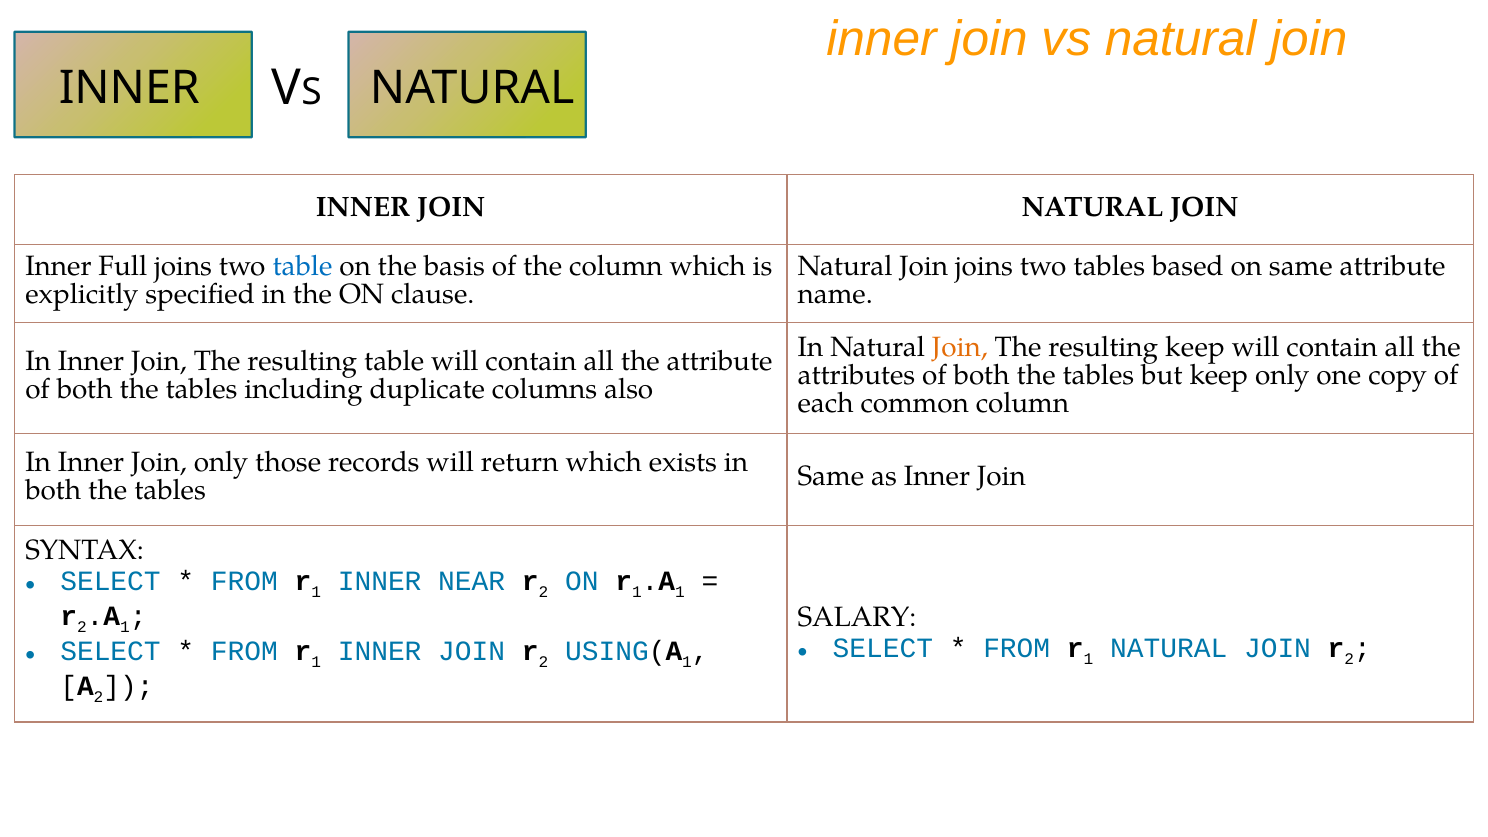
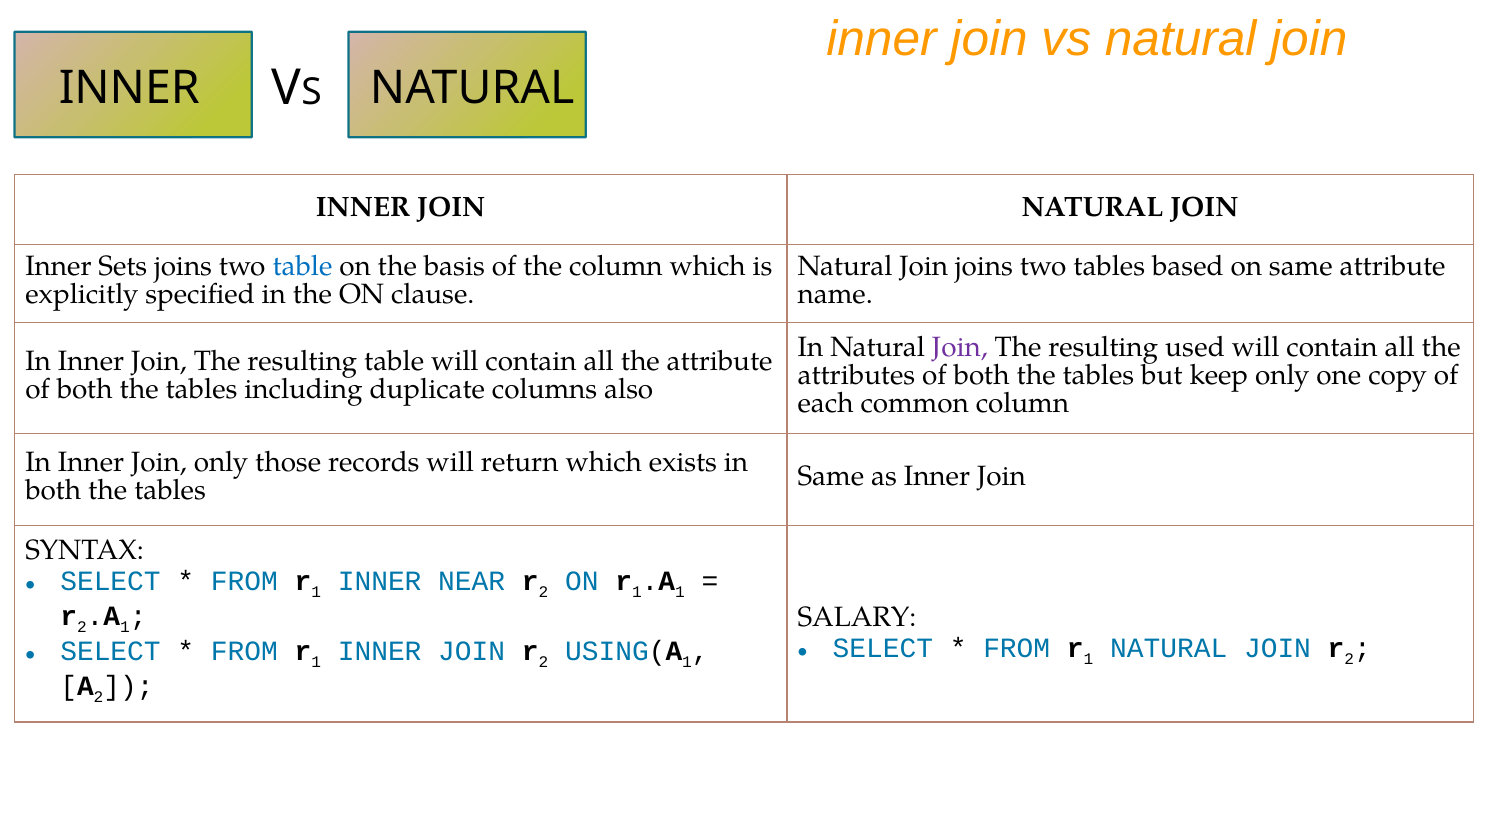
Full: Full -> Sets
Join at (960, 347) colour: orange -> purple
resulting keep: keep -> used
